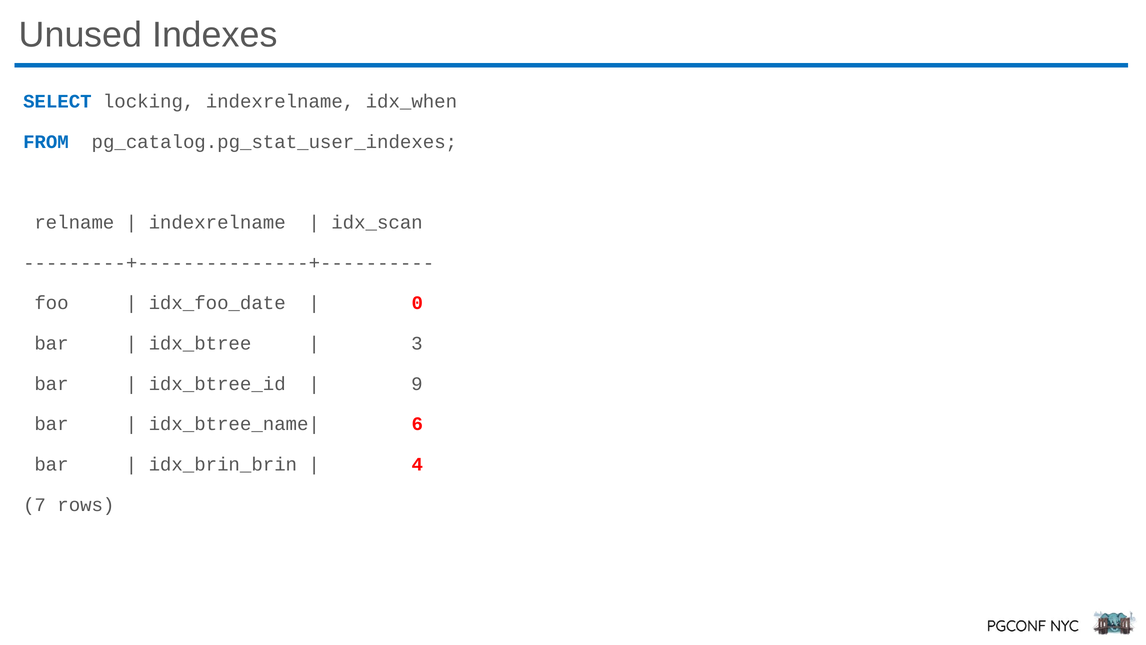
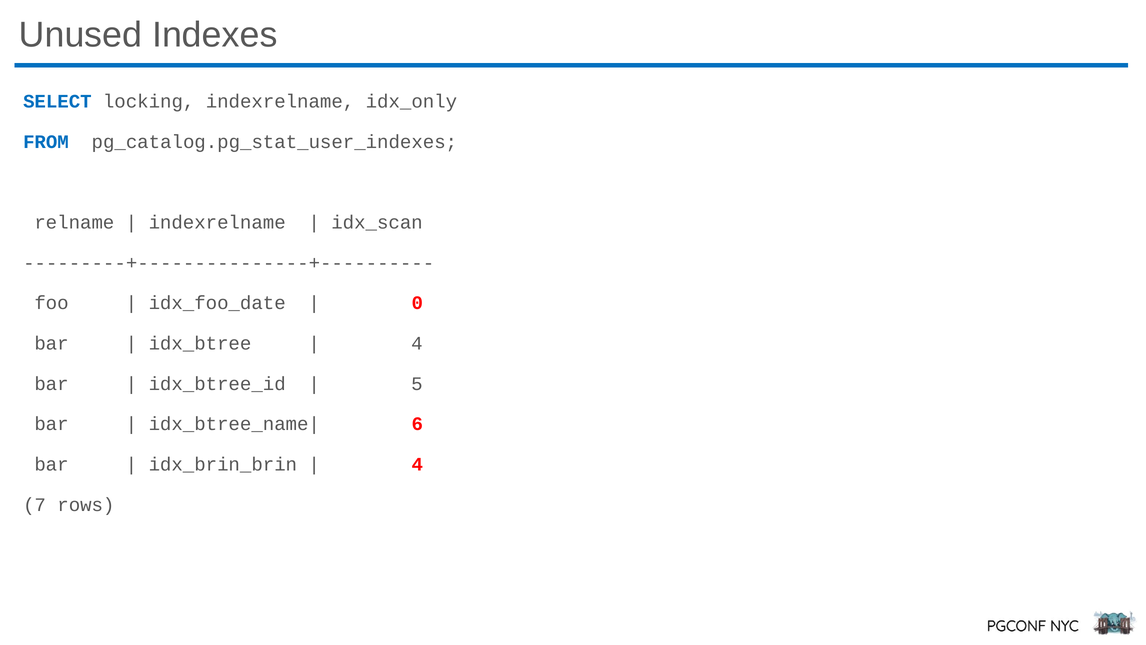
idx_when: idx_when -> idx_only
3 at (417, 343): 3 -> 4
9: 9 -> 5
